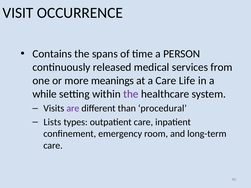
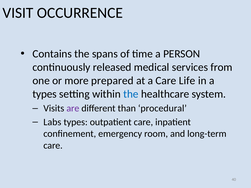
meanings: meanings -> prepared
while at (45, 94): while -> types
the at (131, 94) colour: purple -> blue
Lists: Lists -> Labs
